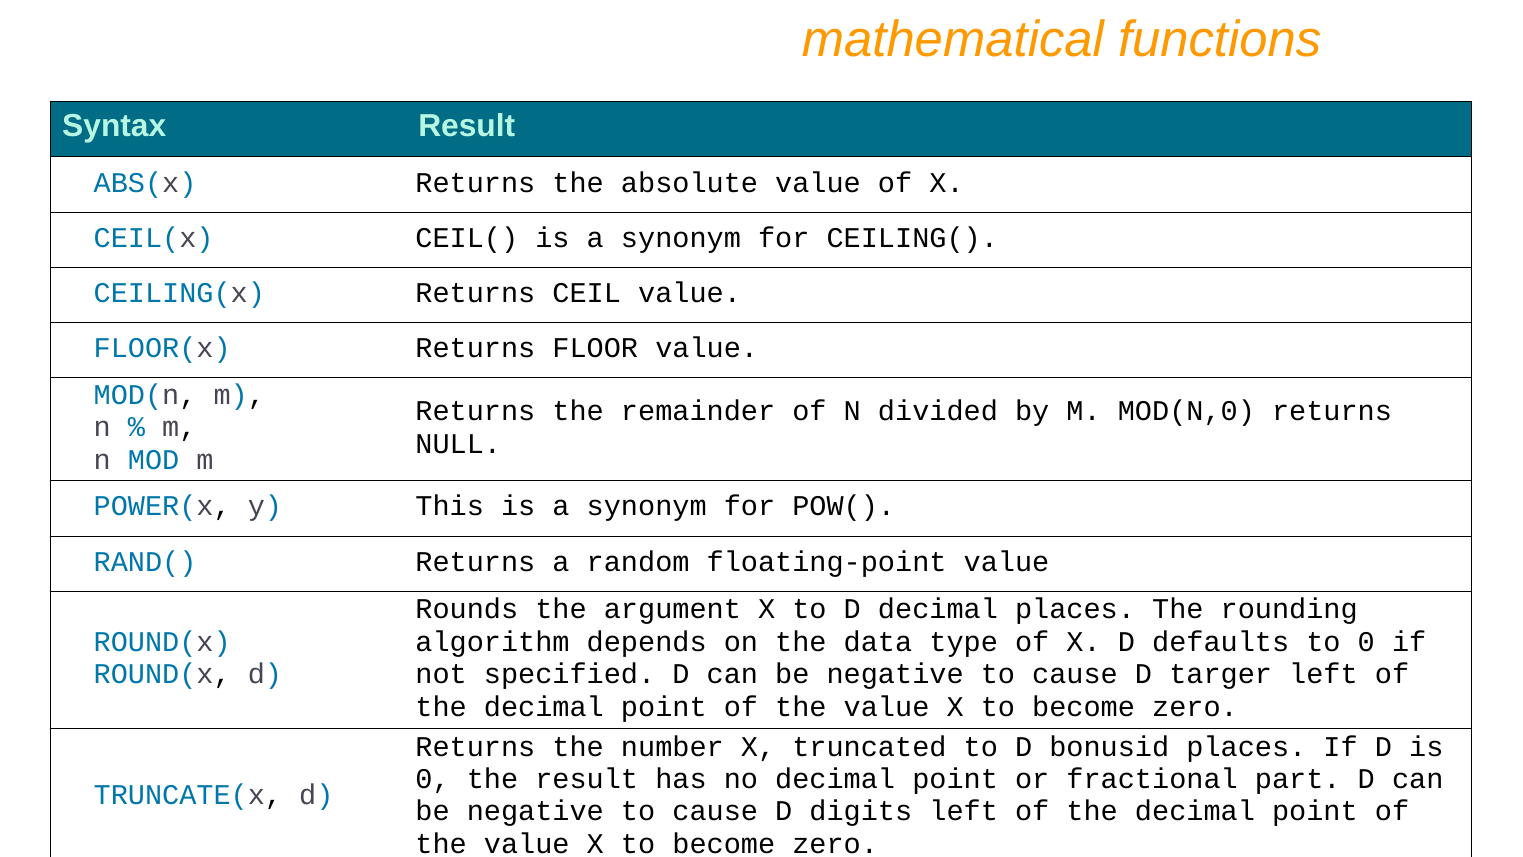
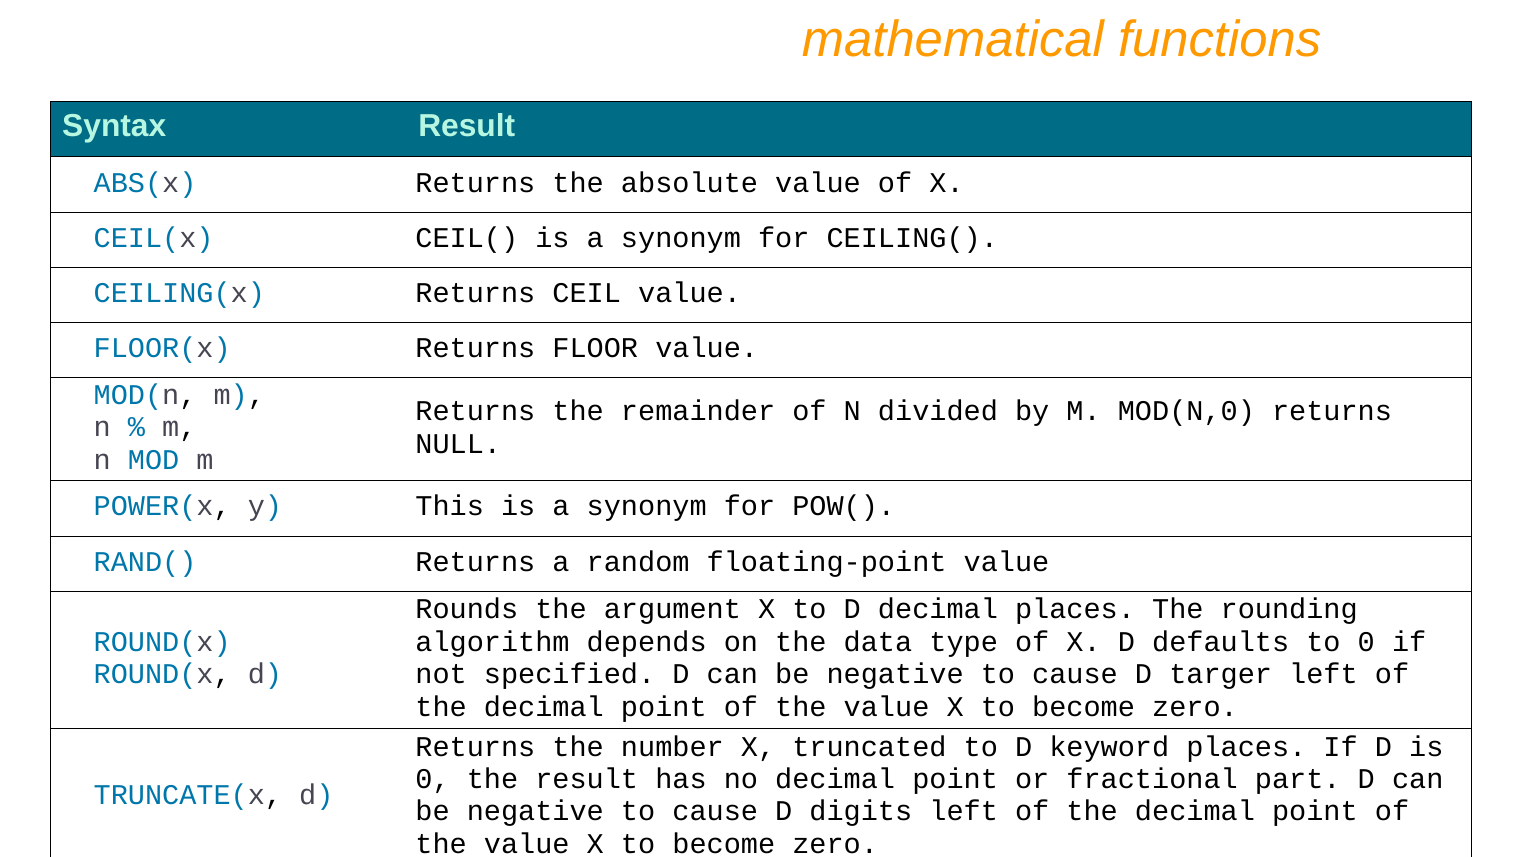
bonusid: bonusid -> keyword
